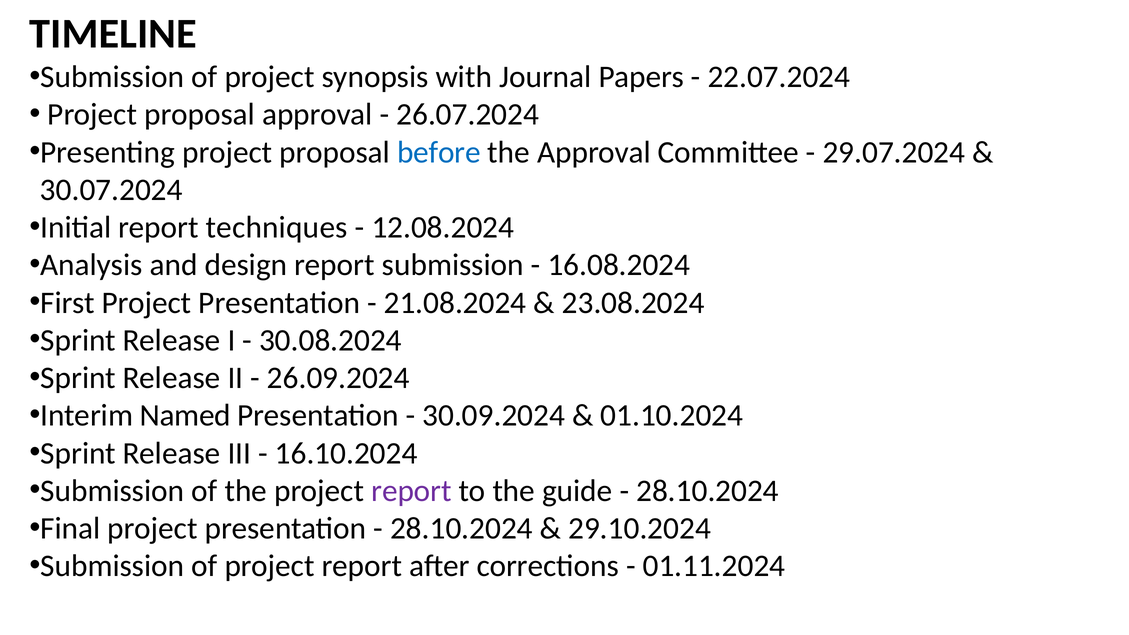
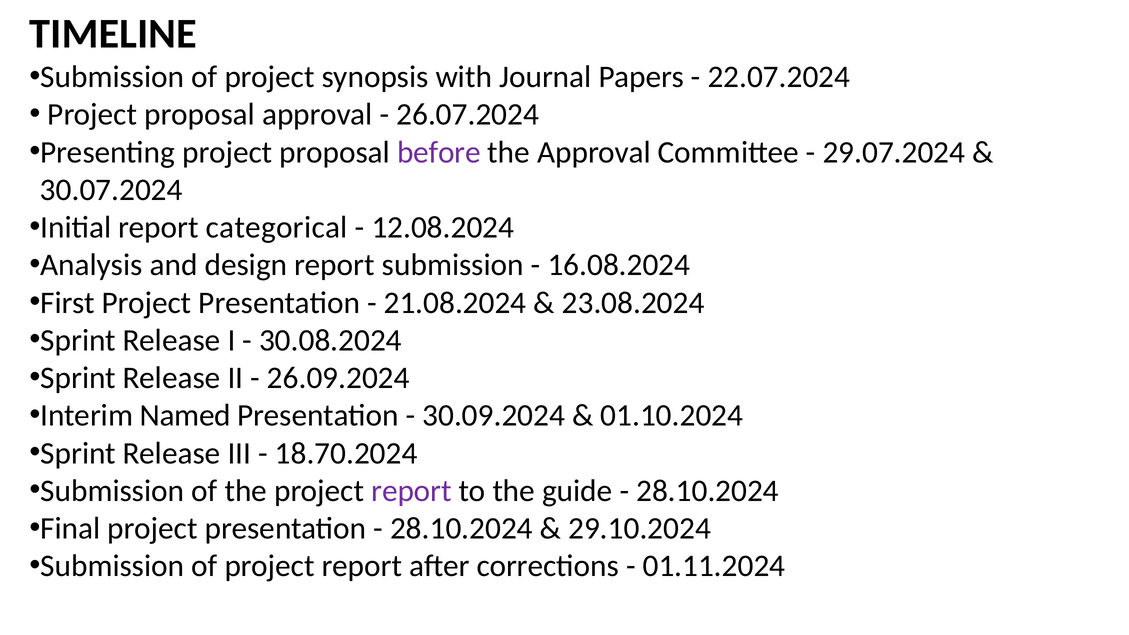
before colour: blue -> purple
techniques: techniques -> categorical
16.10.2024: 16.10.2024 -> 18.70.2024
